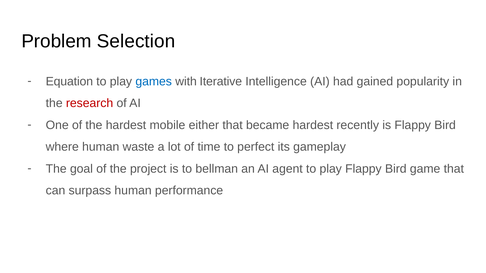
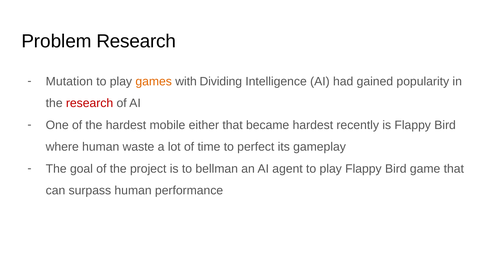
Problem Selection: Selection -> Research
Equation: Equation -> Mutation
games colour: blue -> orange
Iterative: Iterative -> Dividing
